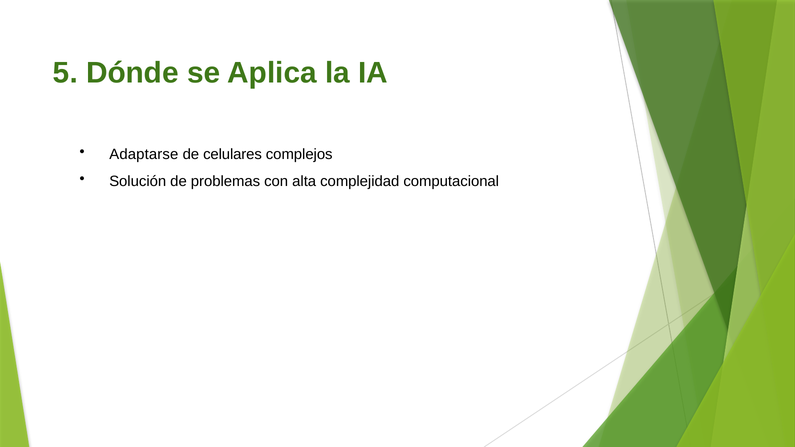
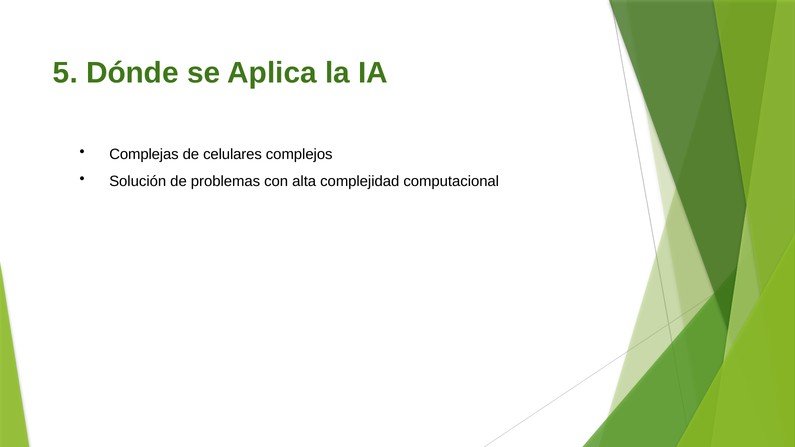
Adaptarse: Adaptarse -> Complejas
